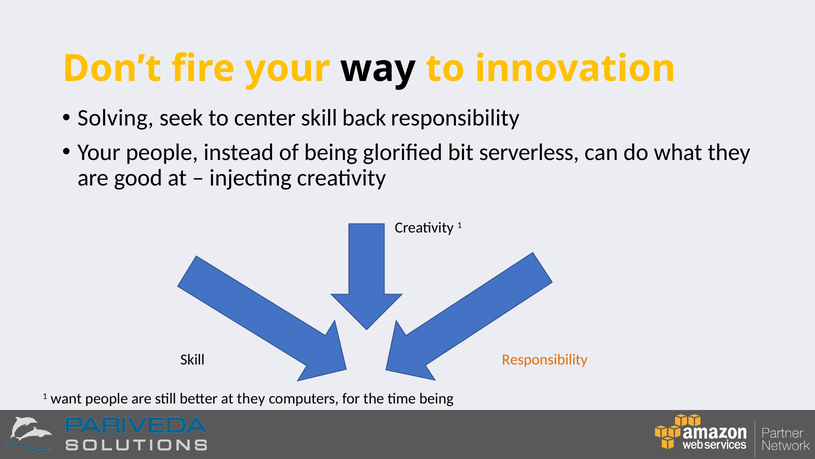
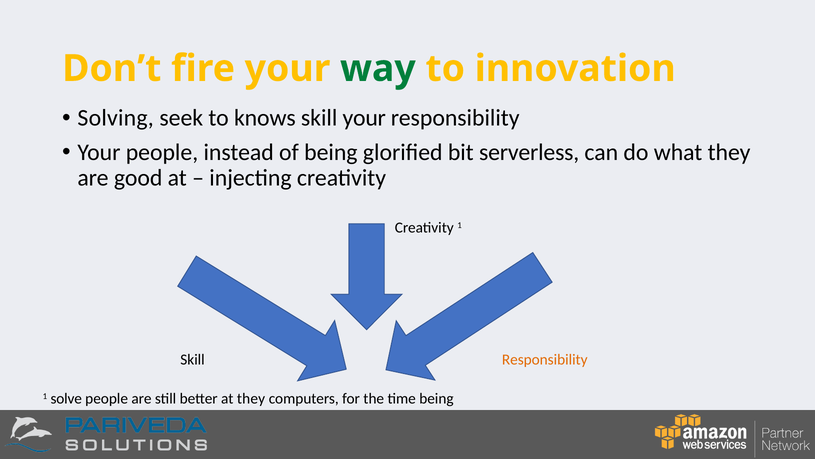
way colour: black -> green
center: center -> knows
skill back: back -> your
want: want -> solve
